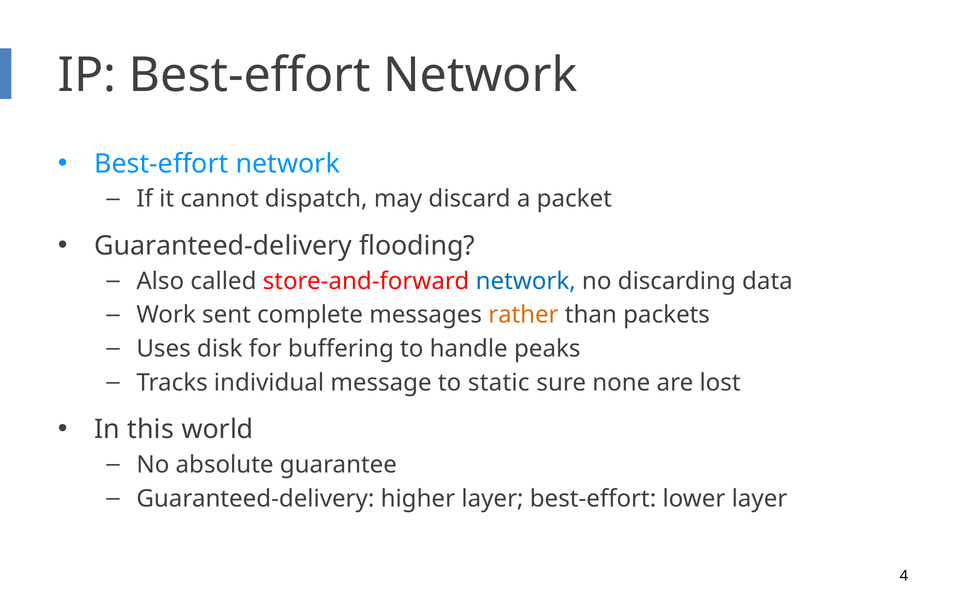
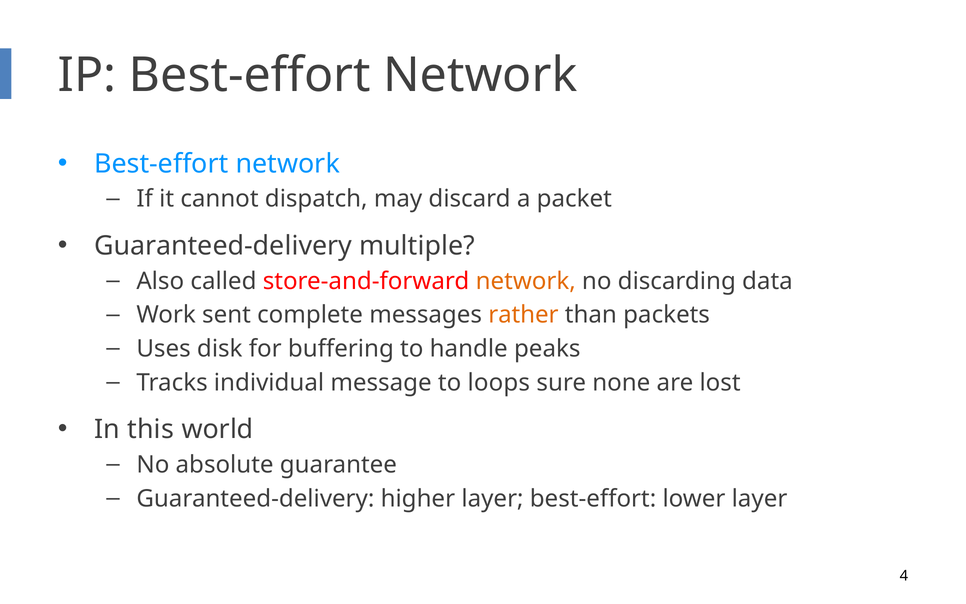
flooding: flooding -> multiple
network at (526, 281) colour: blue -> orange
static: static -> loops
